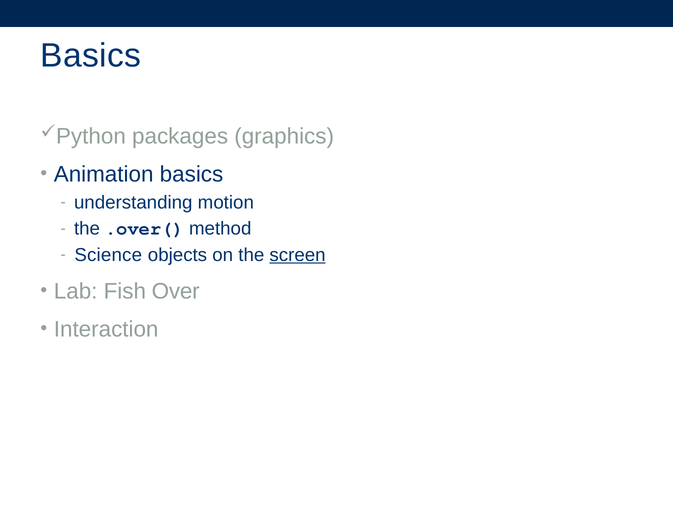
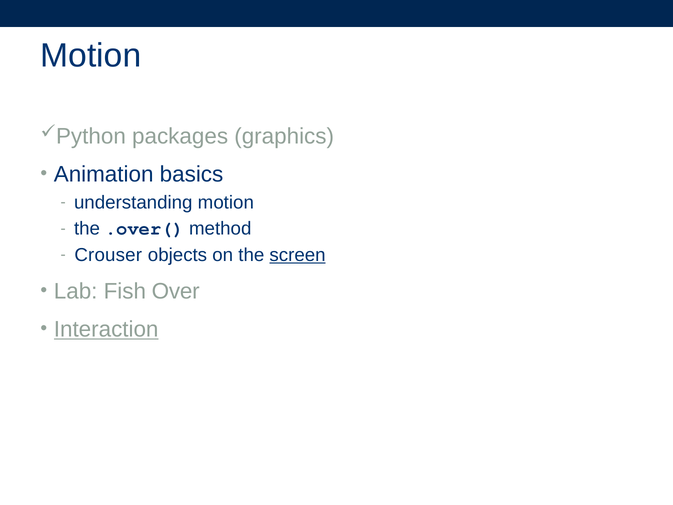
Basics at (91, 56): Basics -> Motion
Science: Science -> Crouser
Interaction underline: none -> present
